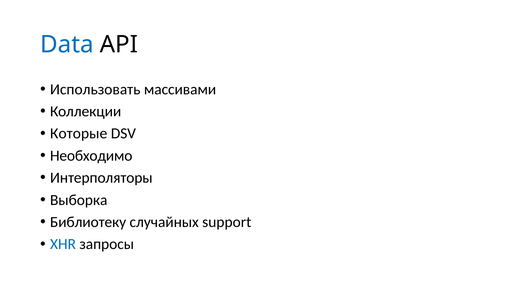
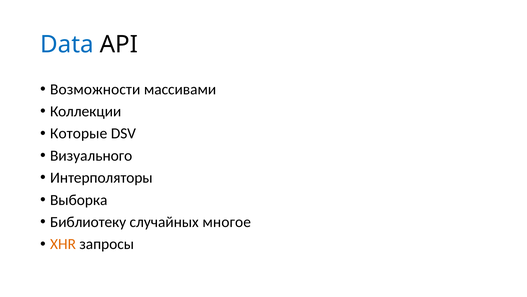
Использовать: Использовать -> Возможности
Необходимо: Необходимо -> Визуального
support: support -> многое
XHR colour: blue -> orange
